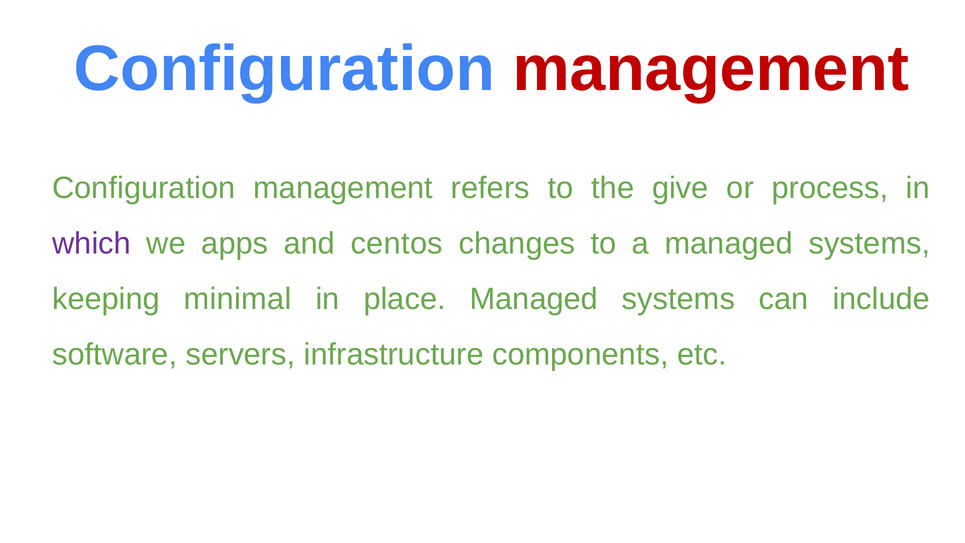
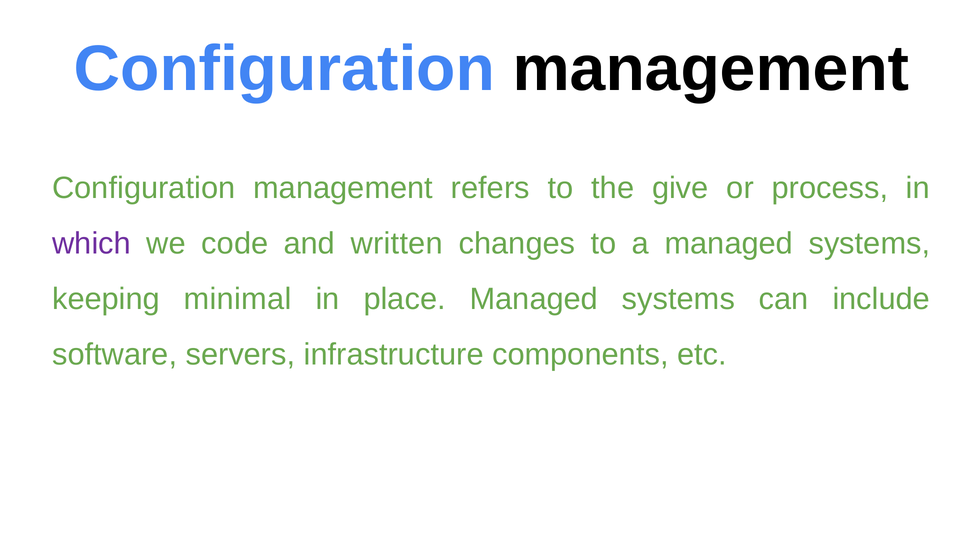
management at (711, 69) colour: red -> black
apps: apps -> code
centos: centos -> written
